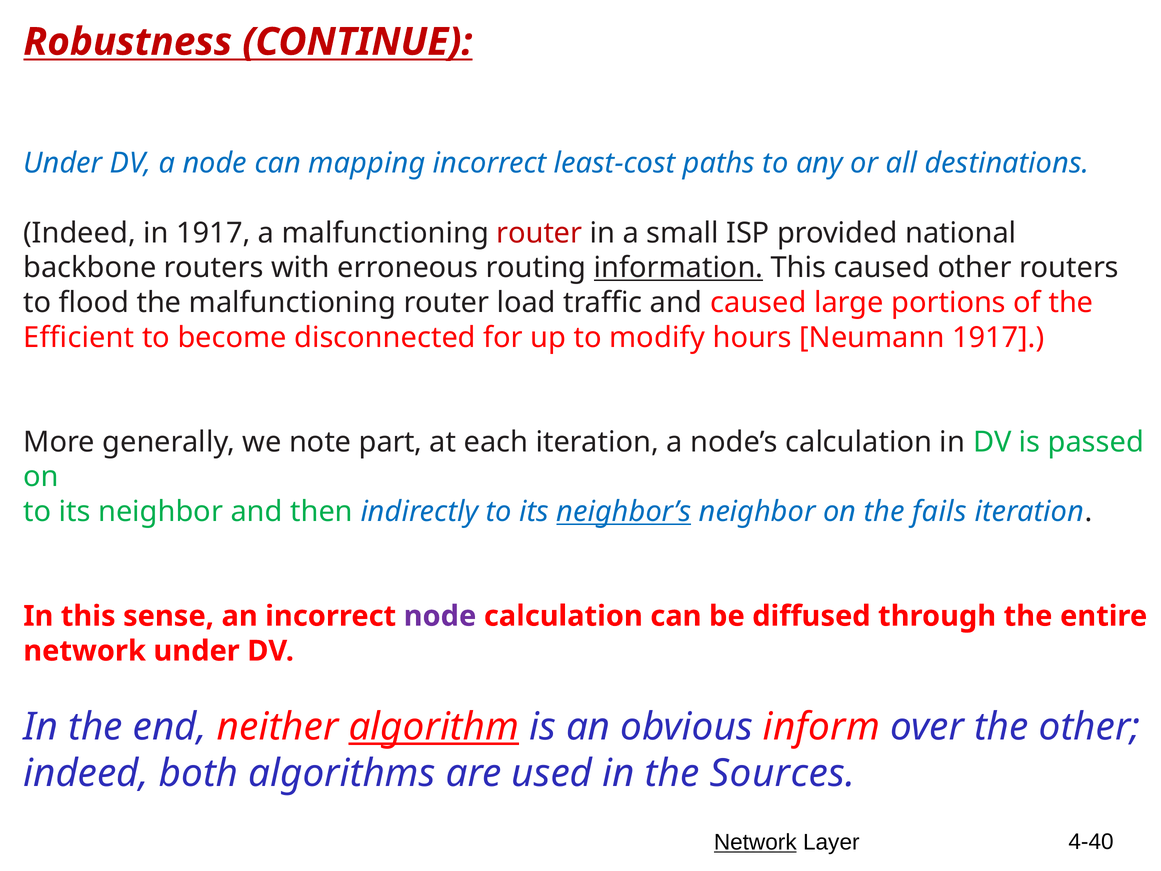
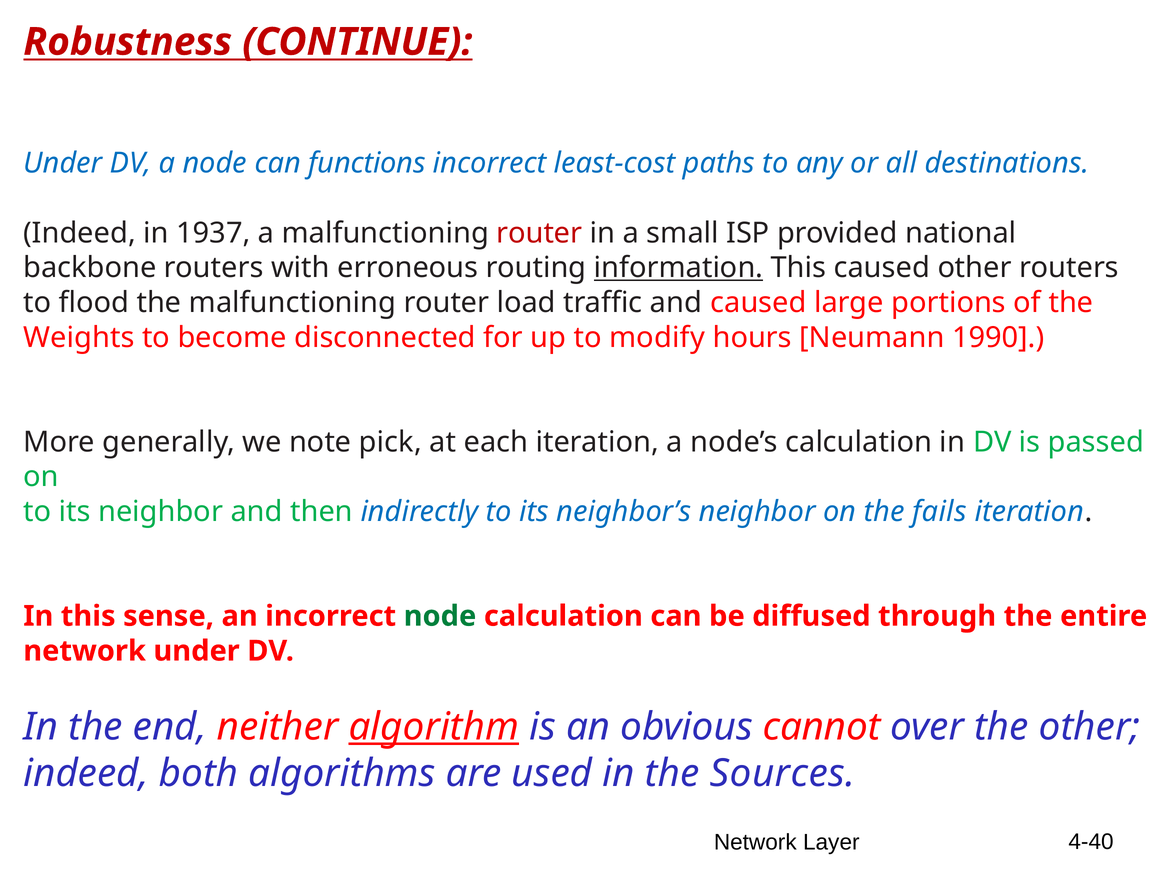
mapping: mapping -> functions
in 1917: 1917 -> 1937
Efficient: Efficient -> Weights
Neumann 1917: 1917 -> 1990
part: part -> pick
neighbor’s underline: present -> none
node at (440, 616) colour: purple -> green
inform: inform -> cannot
Network at (755, 842) underline: present -> none
